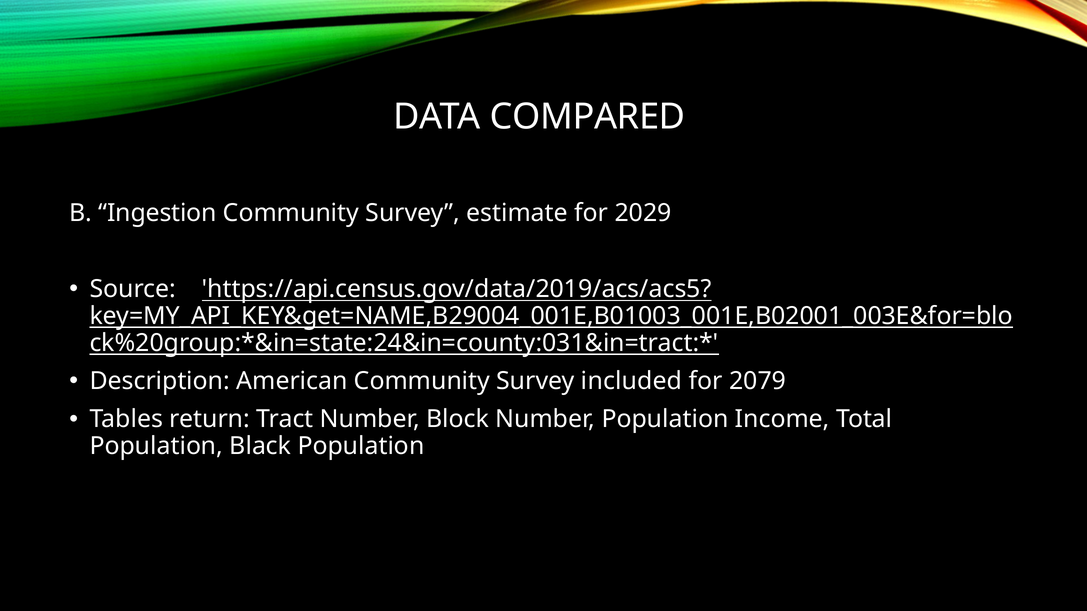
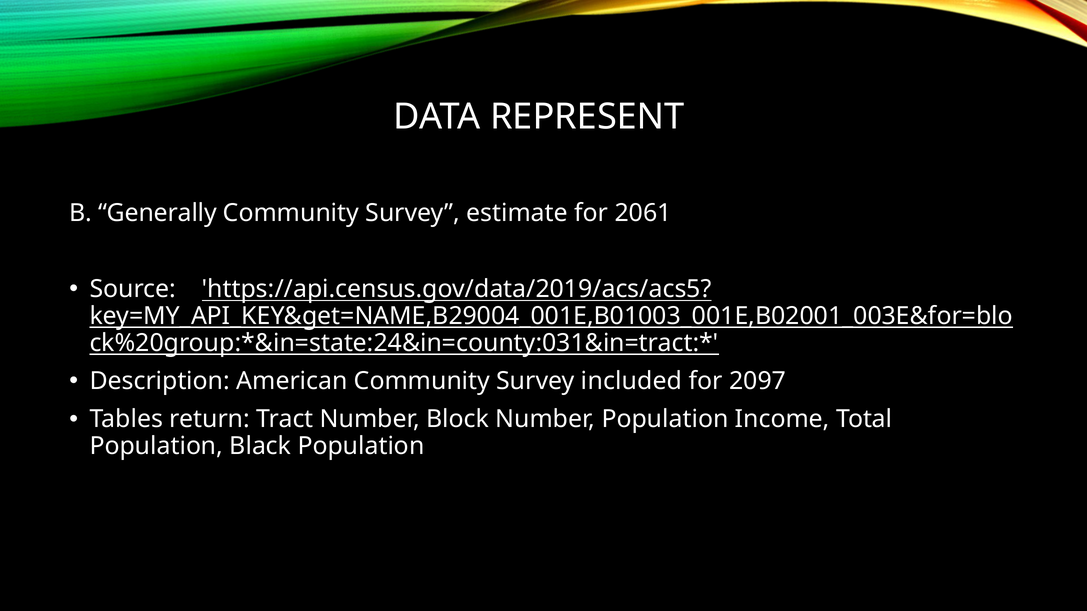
COMPARED: COMPARED -> REPRESENT
Ingestion: Ingestion -> Generally
2029: 2029 -> 2061
2079: 2079 -> 2097
